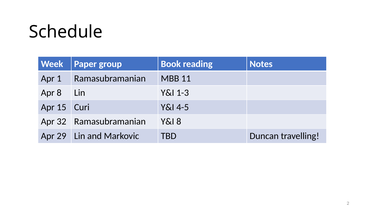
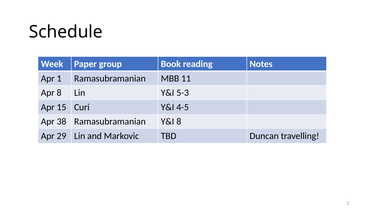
1-3: 1-3 -> 5-3
32: 32 -> 38
